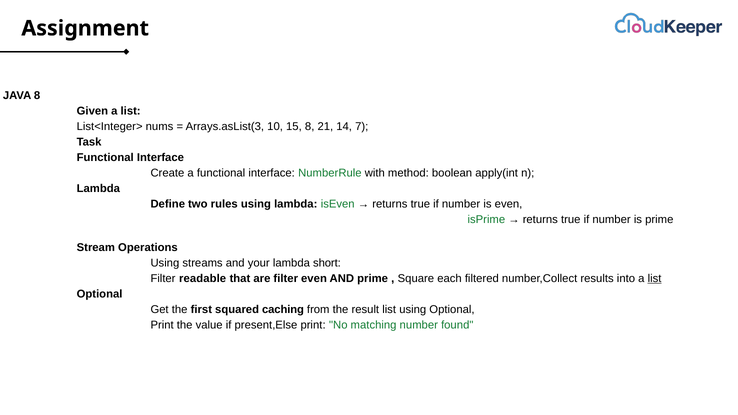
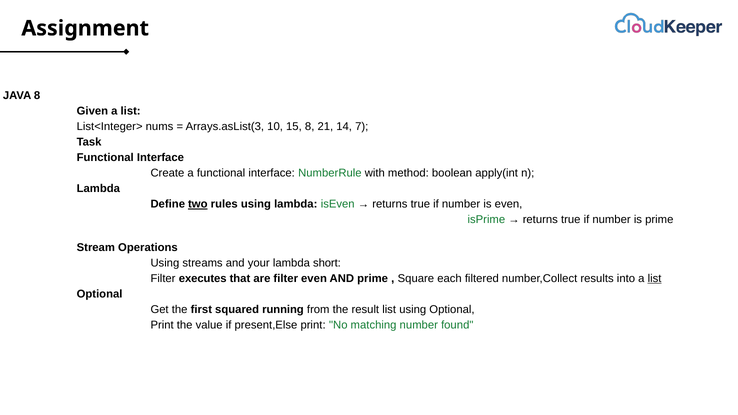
two underline: none -> present
readable: readable -> executes
caching: caching -> running
